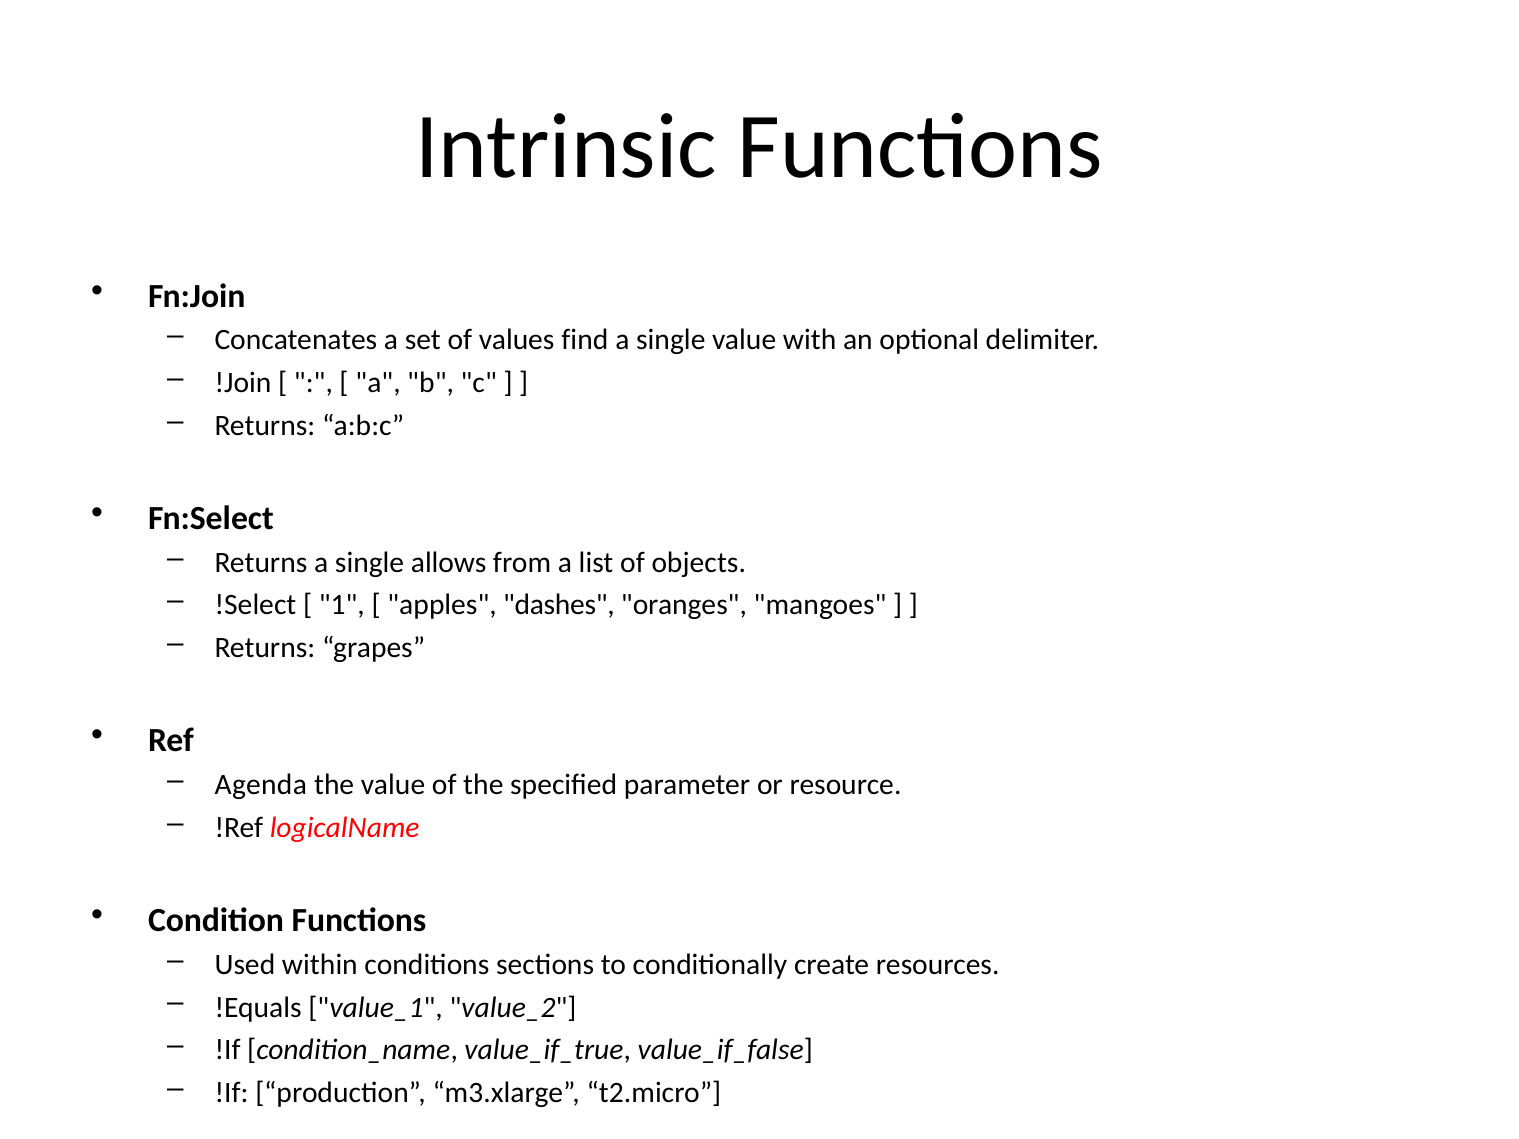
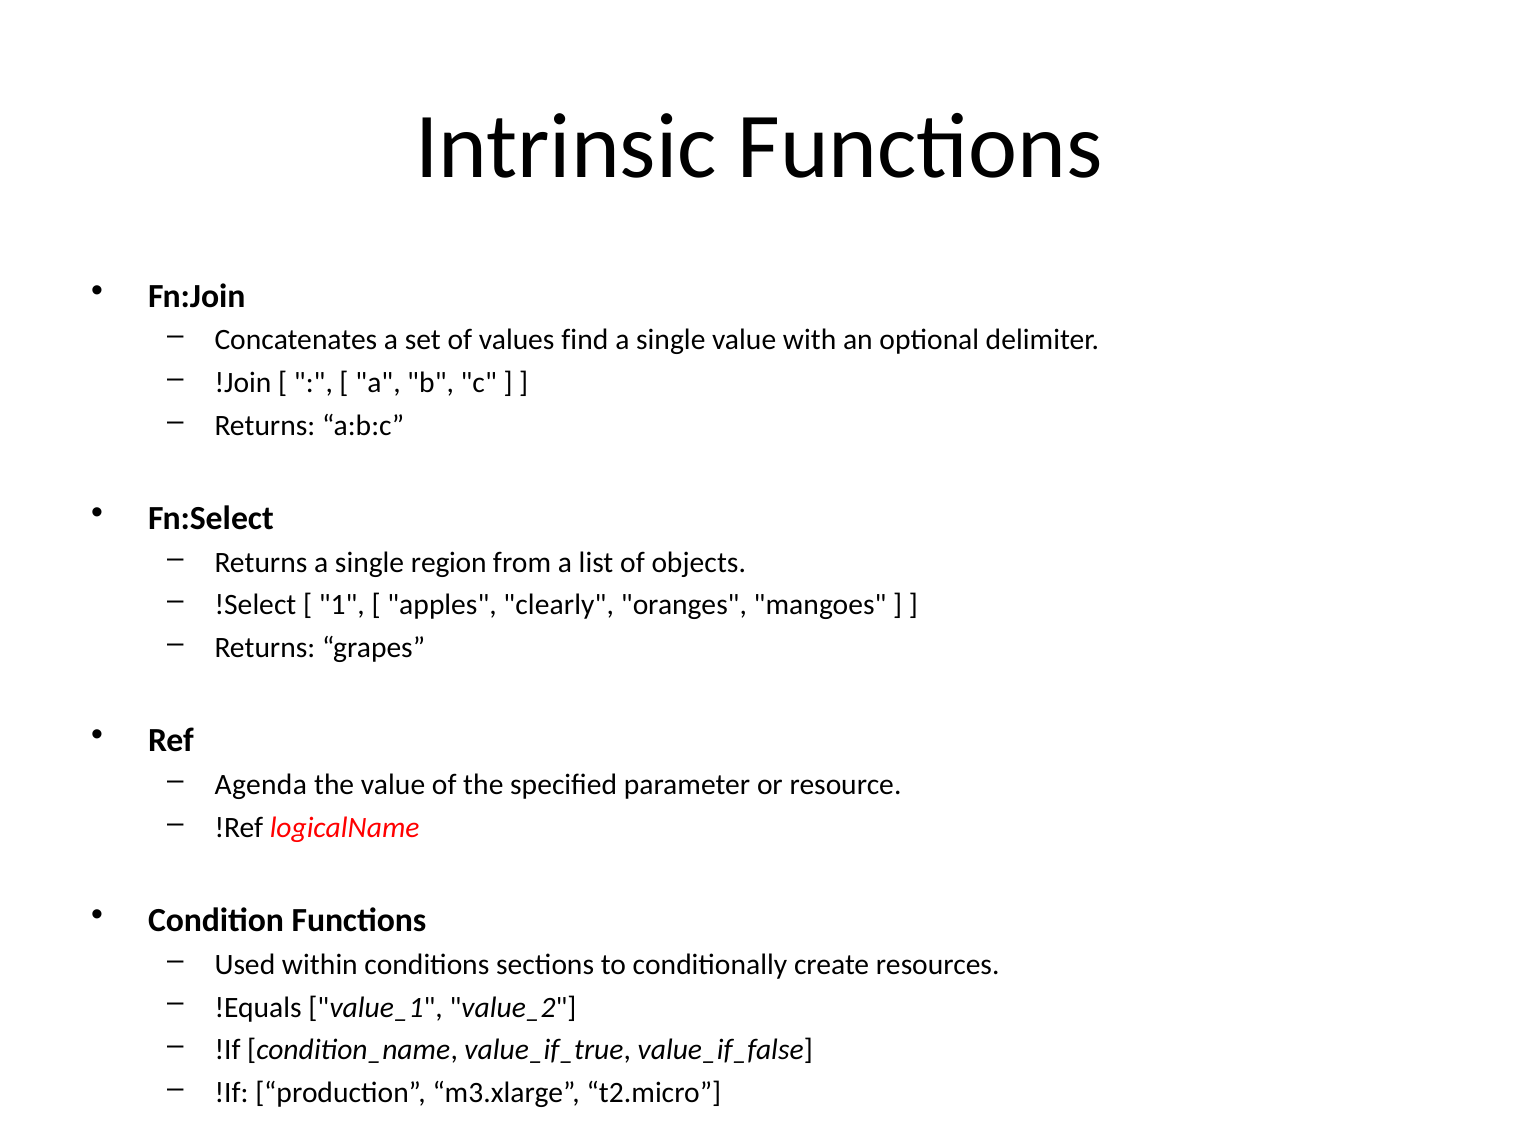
allows: allows -> region
dashes: dashes -> clearly
